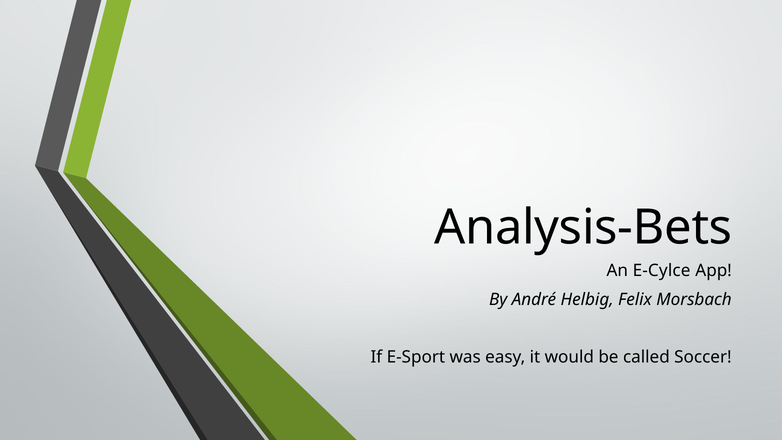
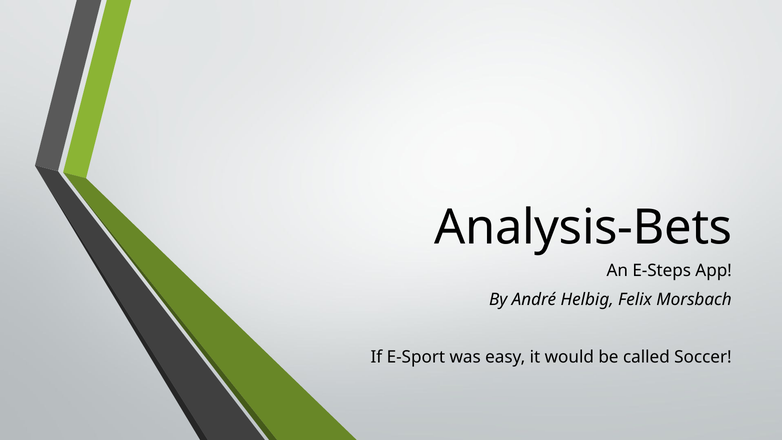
E-Cylce: E-Cylce -> E-Steps
